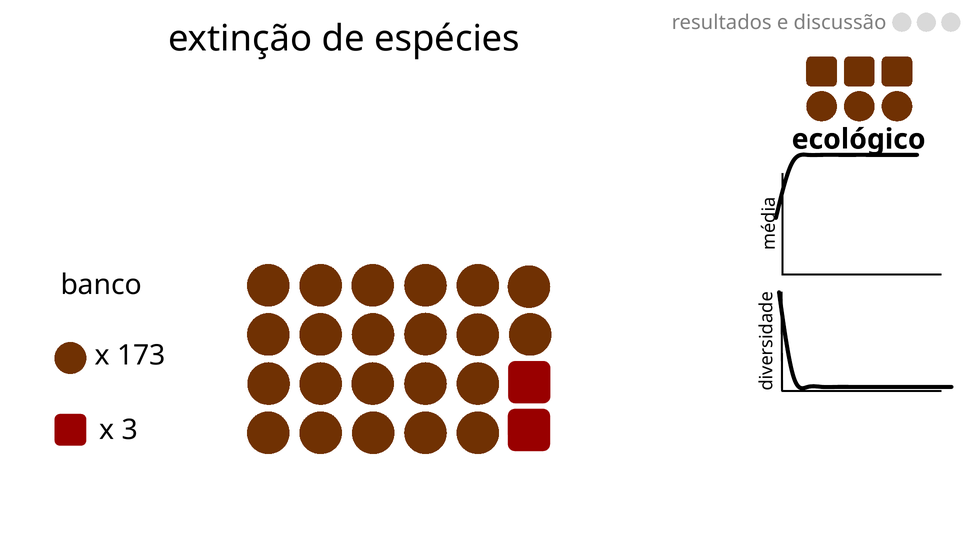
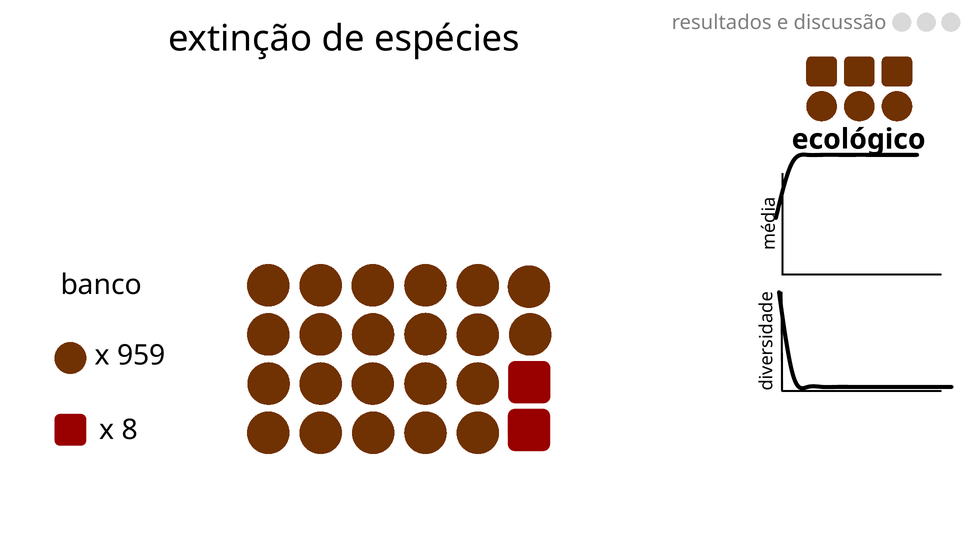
173: 173 -> 959
3: 3 -> 8
